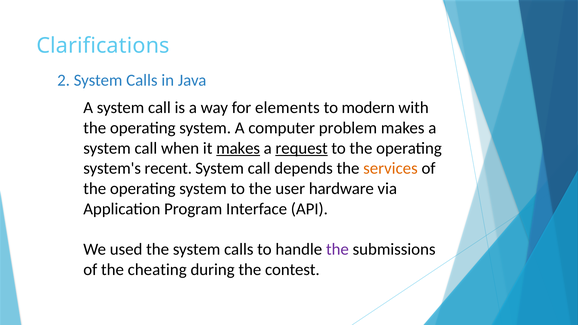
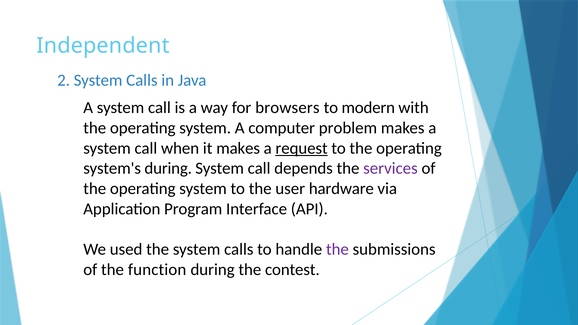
Clarifications: Clarifications -> Independent
elements: elements -> browsers
makes at (238, 148) underline: present -> none
system's recent: recent -> during
services colour: orange -> purple
cheating: cheating -> function
